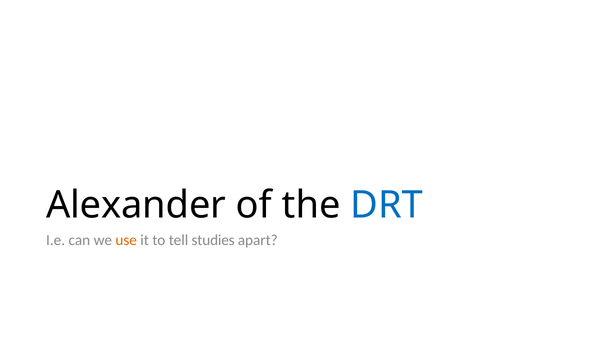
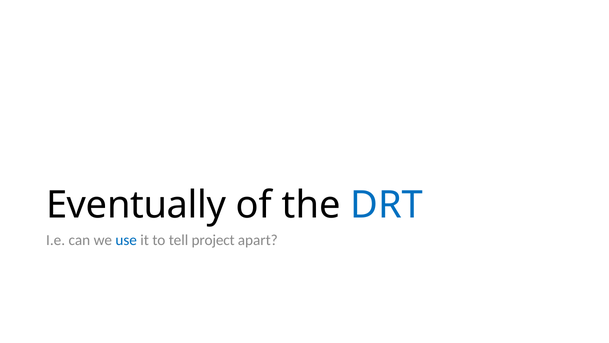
Alexander: Alexander -> Eventually
use colour: orange -> blue
studies: studies -> project
